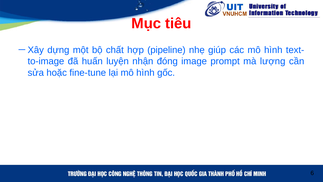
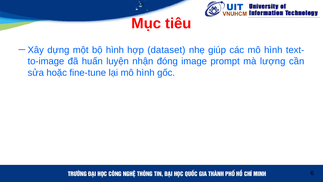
bộ chất: chất -> hình
pipeline: pipeline -> dataset
